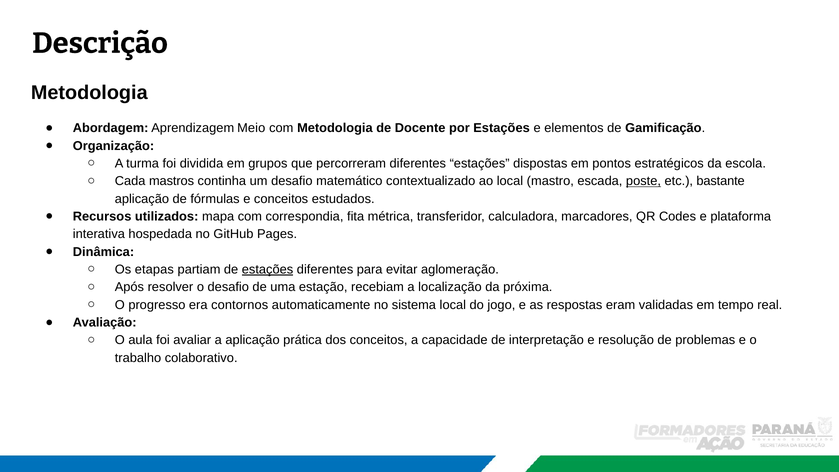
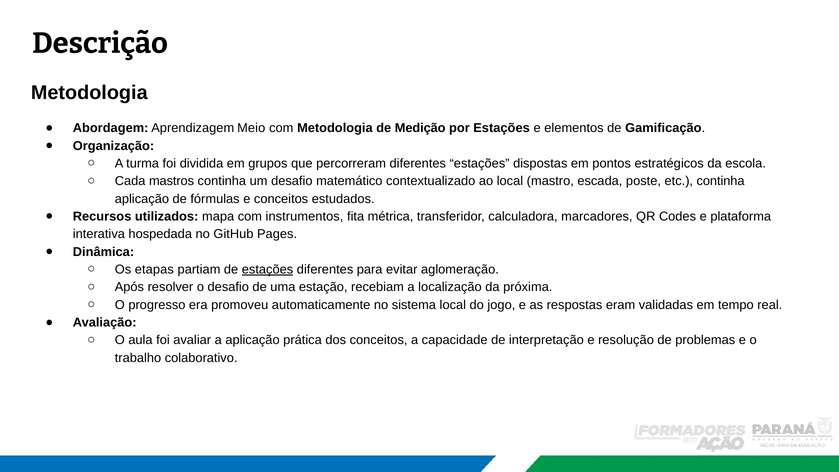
Docente: Docente -> Medição
poste underline: present -> none
etc bastante: bastante -> continha
correspondia: correspondia -> instrumentos
contornos: contornos -> promoveu
